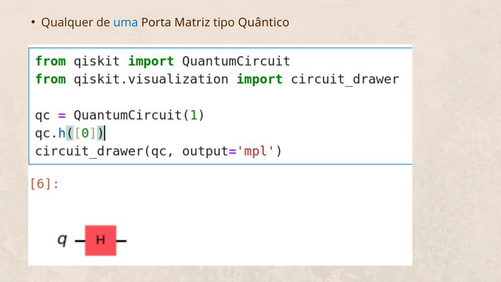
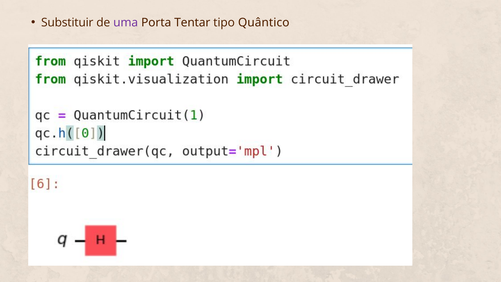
Qualquer: Qualquer -> Substituir
uma colour: blue -> purple
Matriz: Matriz -> Tentar
